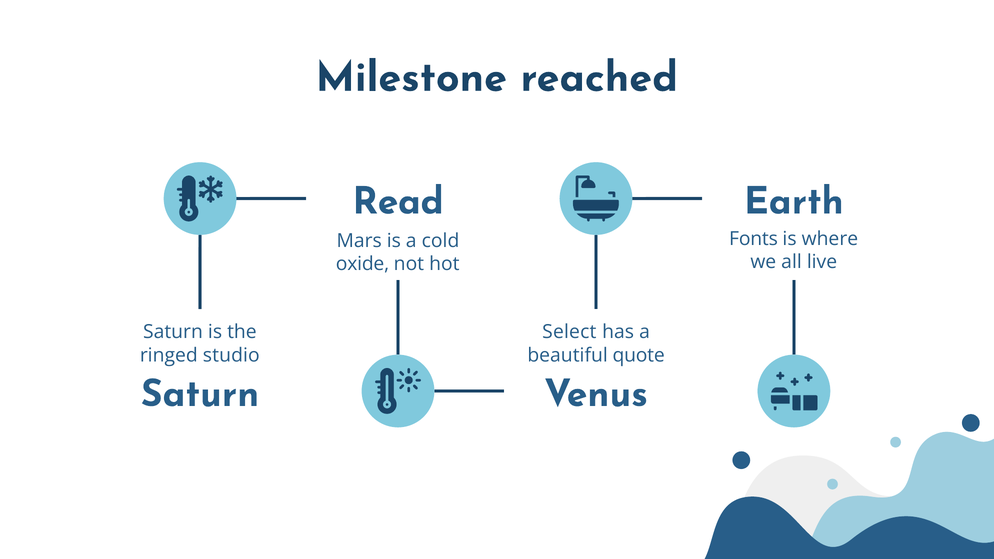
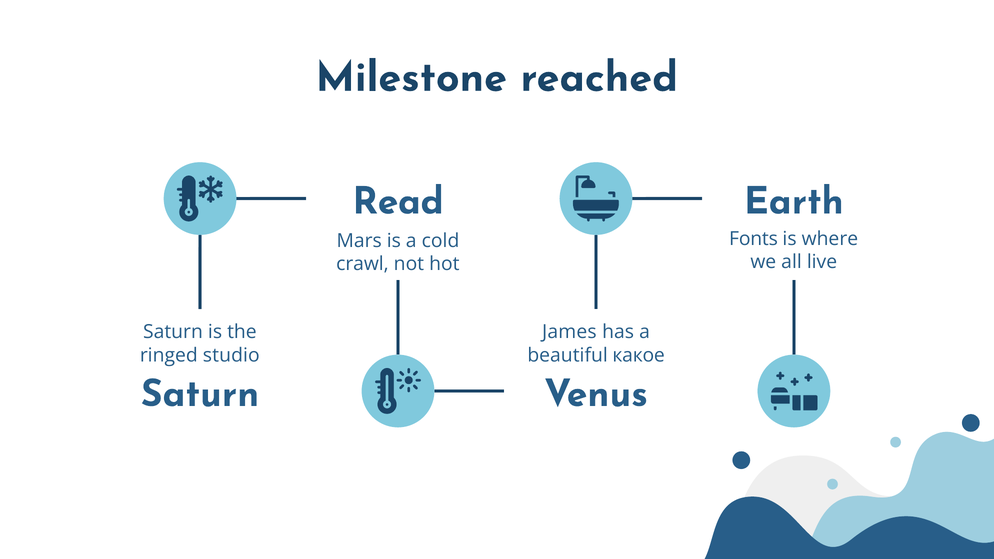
oxide: oxide -> crawl
Select: Select -> James
quote: quote -> какое
